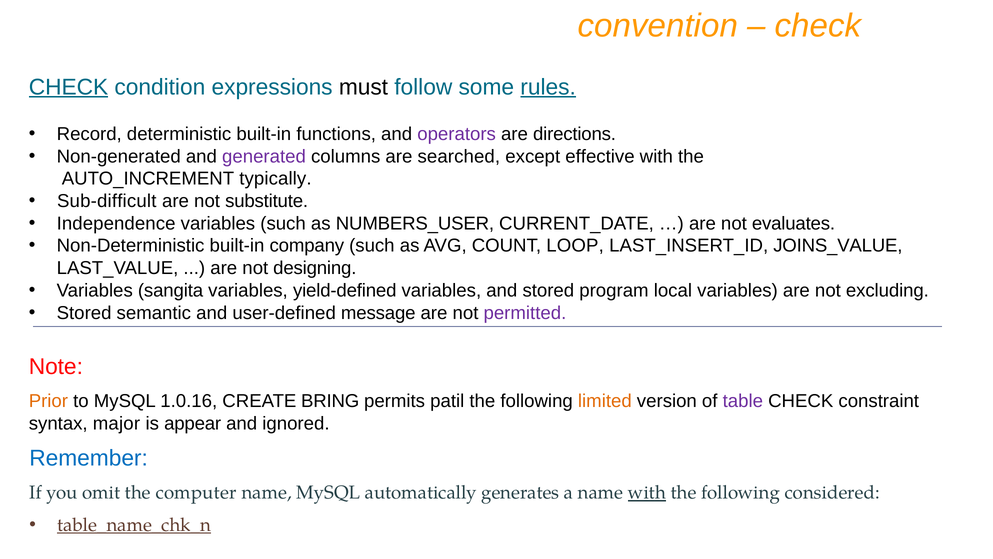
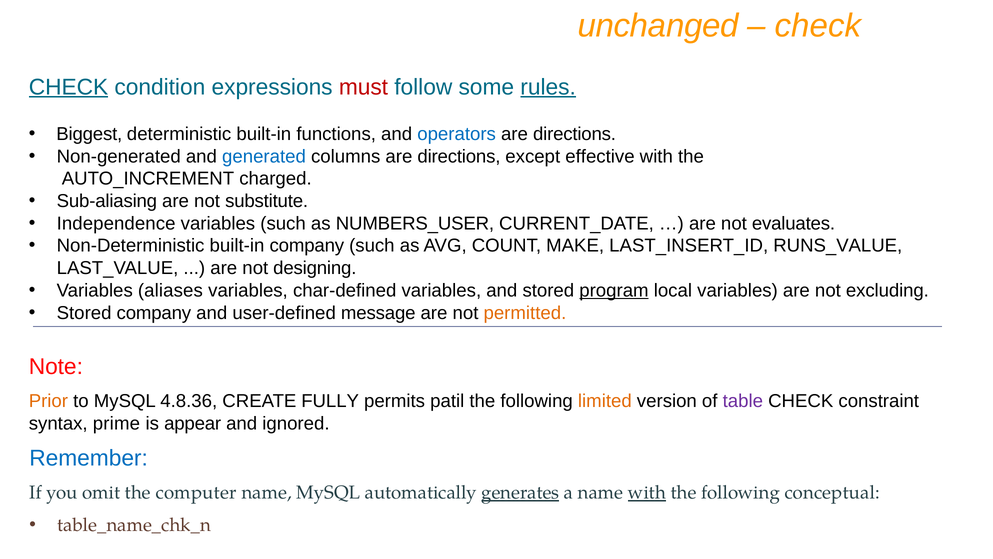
convention: convention -> unchanged
must colour: black -> red
Record: Record -> Biggest
operators colour: purple -> blue
generated colour: purple -> blue
columns are searched: searched -> directions
typically: typically -> charged
Sub-difficult: Sub-difficult -> Sub-aliasing
LOOP: LOOP -> MAKE
JOINS_VALUE: JOINS_VALUE -> RUNS_VALUE
sangita: sangita -> aliases
yield-defined: yield-defined -> char-defined
program underline: none -> present
Stored semantic: semantic -> company
permitted colour: purple -> orange
1.0.16: 1.0.16 -> 4.8.36
BRING: BRING -> FULLY
major: major -> prime
generates underline: none -> present
considered: considered -> conceptual
table_name_chk_n underline: present -> none
